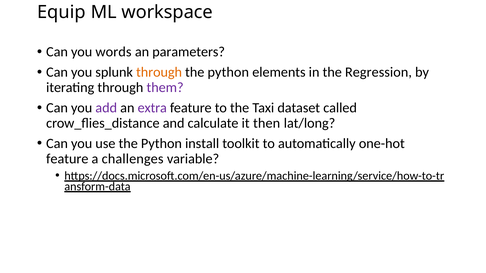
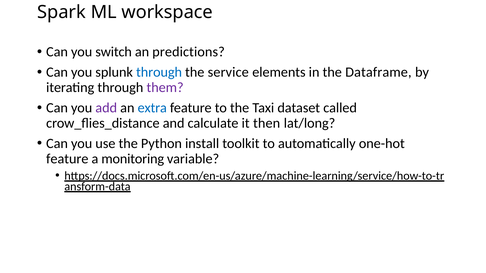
Equip: Equip -> Spark
words: words -> switch
parameters: parameters -> predictions
through at (159, 72) colour: orange -> blue
python at (228, 72): python -> service
Regression: Regression -> Dataframe
extra colour: purple -> blue
challenges: challenges -> monitoring
